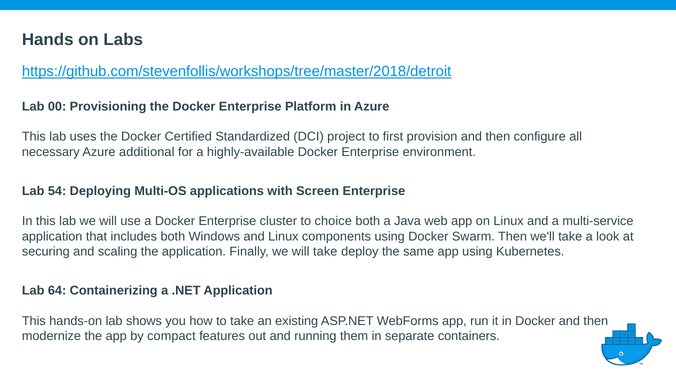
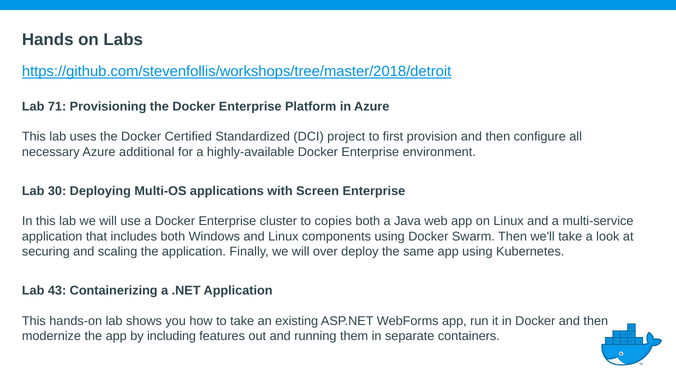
00: 00 -> 71
54: 54 -> 30
choice: choice -> copies
will take: take -> over
64: 64 -> 43
compact: compact -> including
